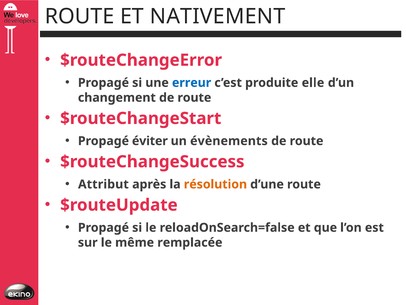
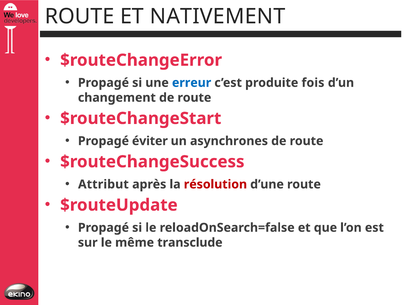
elle: elle -> fois
évènements: évènements -> asynchrones
résolution colour: orange -> red
remplacée: remplacée -> transclude
